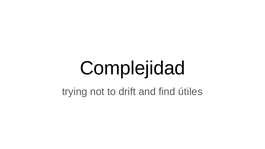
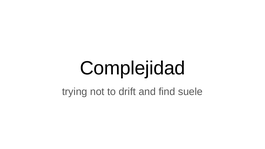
útiles: útiles -> suele
